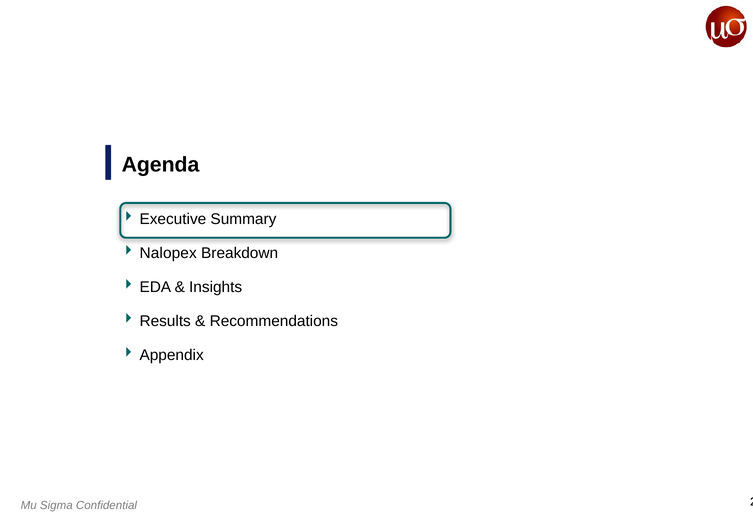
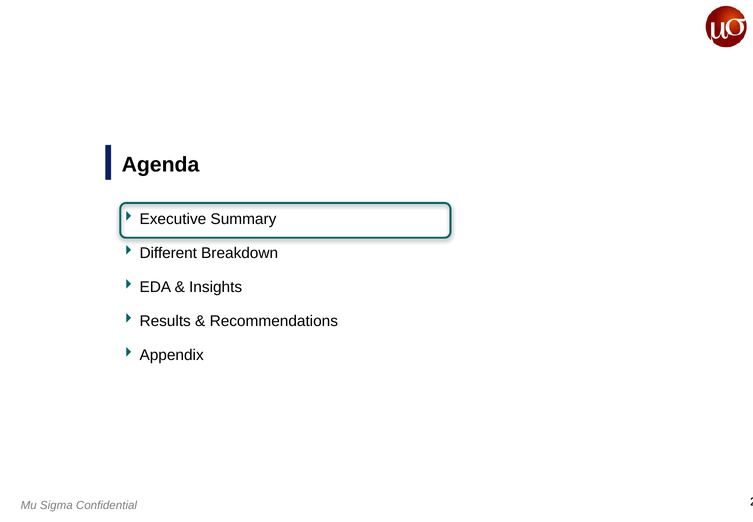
Nalopex: Nalopex -> Different
